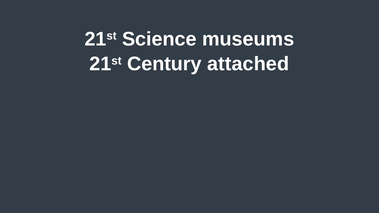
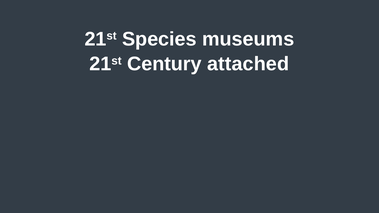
Science: Science -> Species
